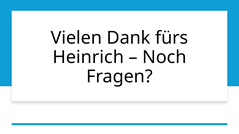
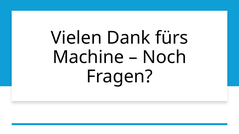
Heinrich: Heinrich -> Machine
